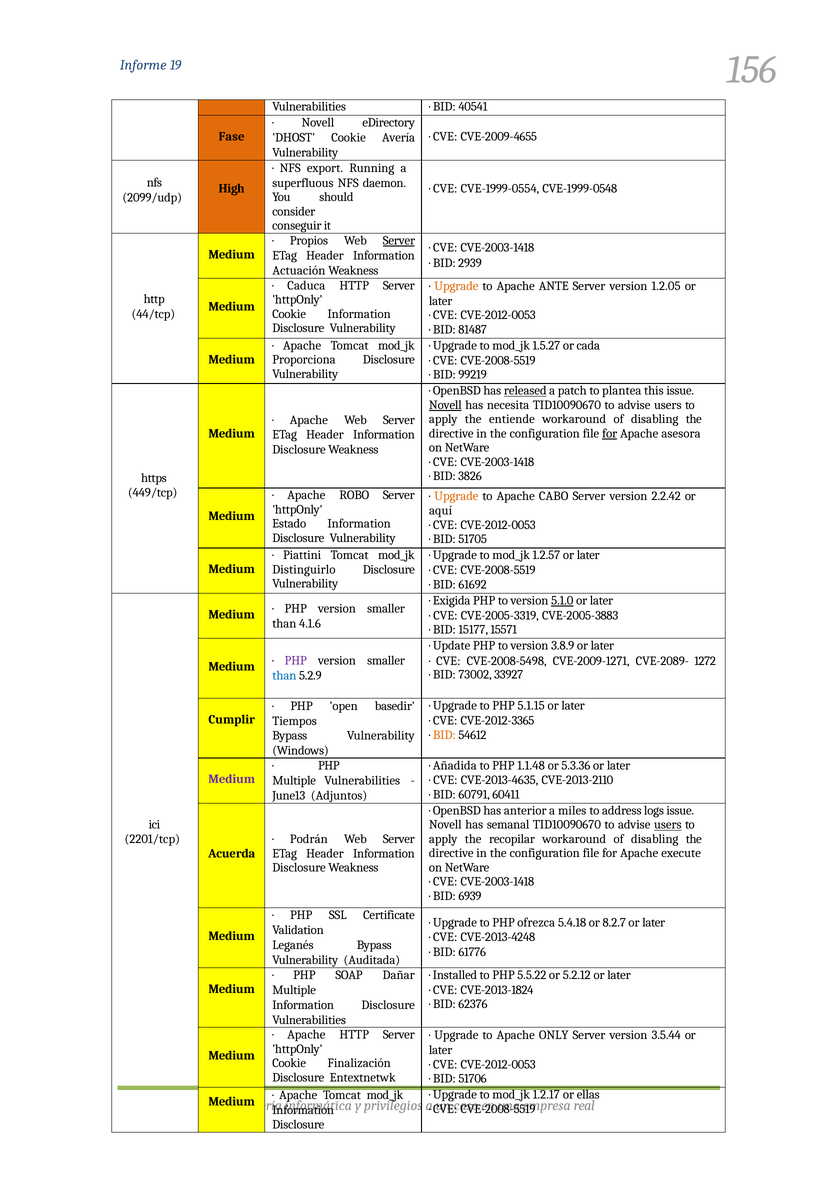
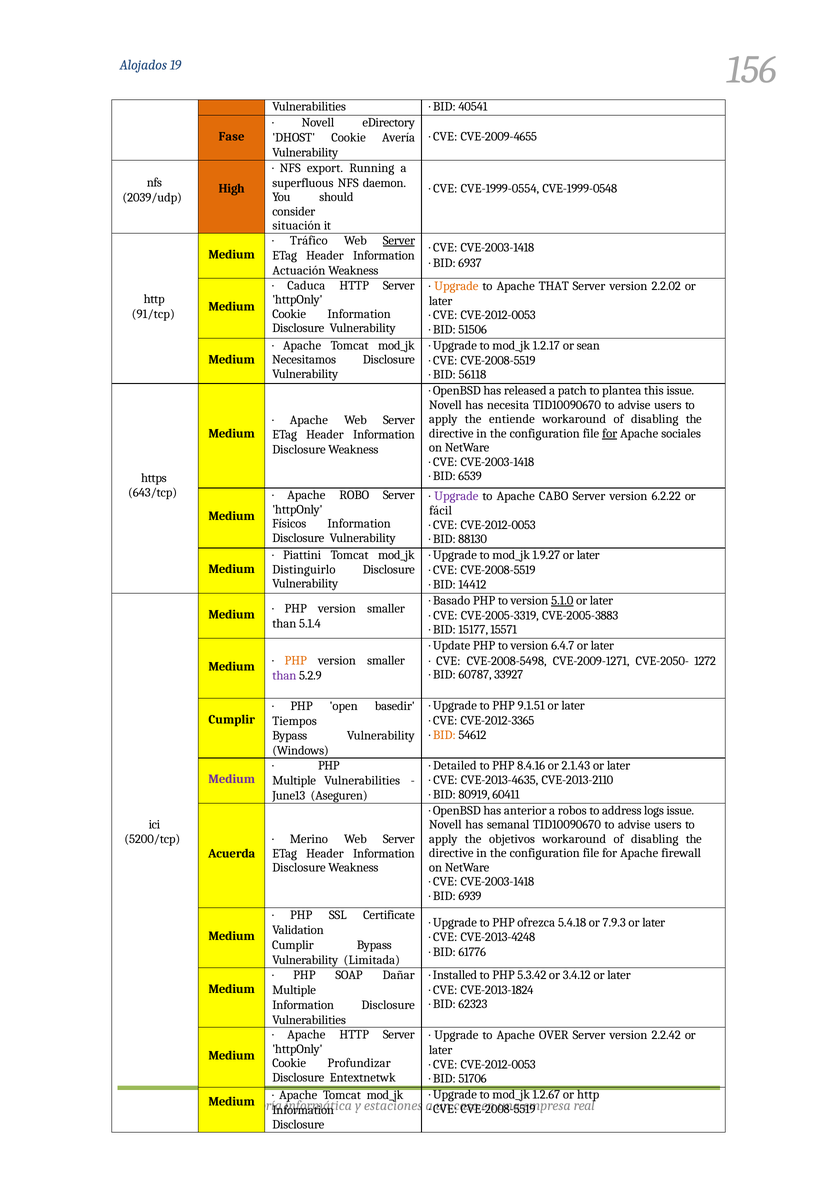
Informe: Informe -> Alojados
2099/udp: 2099/udp -> 2039/udp
conseguir: conseguir -> situación
Propios: Propios -> Tráfico
2939: 2939 -> 6937
ANTE: ANTE -> THAT
1.2.05: 1.2.05 -> 2.2.02
44/tcp: 44/tcp -> 91/tcp
81487: 81487 -> 51506
1.5.27: 1.5.27 -> 1.2.17
cada: cada -> sean
Proporciona: Proporciona -> Necesitamos
99219: 99219 -> 56118
released underline: present -> none
Novell at (445, 405) underline: present -> none
asesora: asesora -> sociales
3826: 3826 -> 6539
449/tcp: 449/tcp -> 643/tcp
Upgrade at (456, 496) colour: orange -> purple
2.2.42: 2.2.42 -> 6.2.22
aquí: aquí -> fácil
Estado: Estado -> Físicos
51705: 51705 -> 88130
1.2.57: 1.2.57 -> 1.9.27
61692: 61692 -> 14412
Exigida: Exigida -> Basado
4.1.6: 4.1.6 -> 5.1.4
3.8.9: 3.8.9 -> 6.4.7
CVE-2089-: CVE-2089- -> CVE-2050-
PHP at (296, 661) colour: purple -> orange
73002: 73002 -> 60787
than at (284, 676) colour: blue -> purple
5.1.15: 5.1.15 -> 9.1.51
Añadida: Añadida -> Detailed
1.1.48: 1.1.48 -> 8.4.16
5.3.36: 5.3.36 -> 2.1.43
60791: 60791 -> 80919
Adjuntos: Adjuntos -> Aseguren
miles: miles -> robos
users at (668, 825) underline: present -> none
recopilar: recopilar -> objetivos
Podrán: Podrán -> Merino
2201/tcp: 2201/tcp -> 5200/tcp
execute: execute -> firewall
8.2.7: 8.2.7 -> 7.9.3
Leganés at (293, 945): Leganés -> Cumplir
Auditada: Auditada -> Limitada
5.5.22: 5.5.22 -> 5.3.42
5.2.12: 5.2.12 -> 3.4.12
62376: 62376 -> 62323
ONLY: ONLY -> OVER
3.5.44: 3.5.44 -> 2.2.42
Finalización: Finalización -> Profundizar
1.2.17: 1.2.17 -> 1.2.67
or ellas: ellas -> http
privilegios: privilegios -> estaciones
